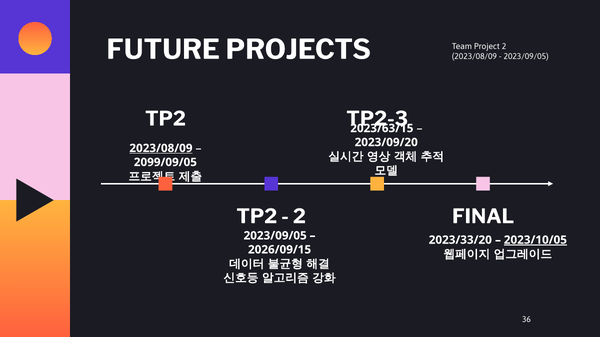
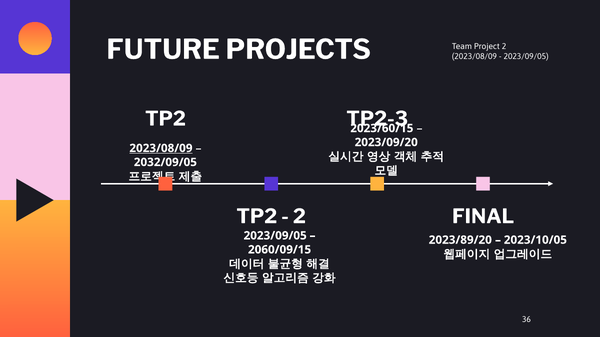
2023/63/15: 2023/63/15 -> 2023/60/15
2099/09/05: 2099/09/05 -> 2032/09/05
2023/33/20: 2023/33/20 -> 2023/89/20
2023/10/05 underline: present -> none
2026/09/15: 2026/09/15 -> 2060/09/15
